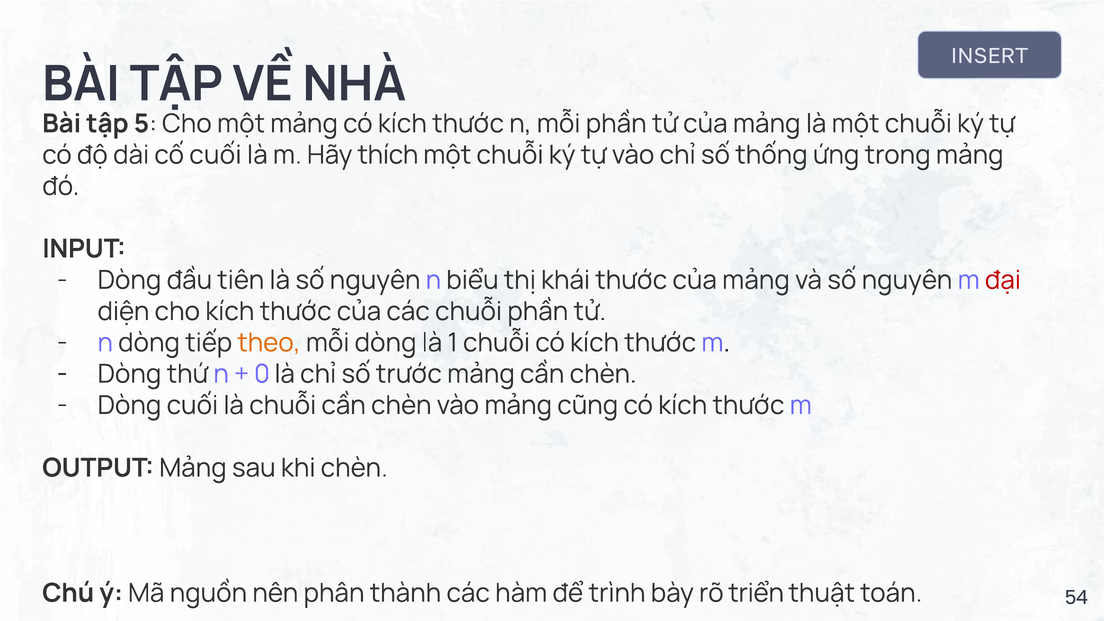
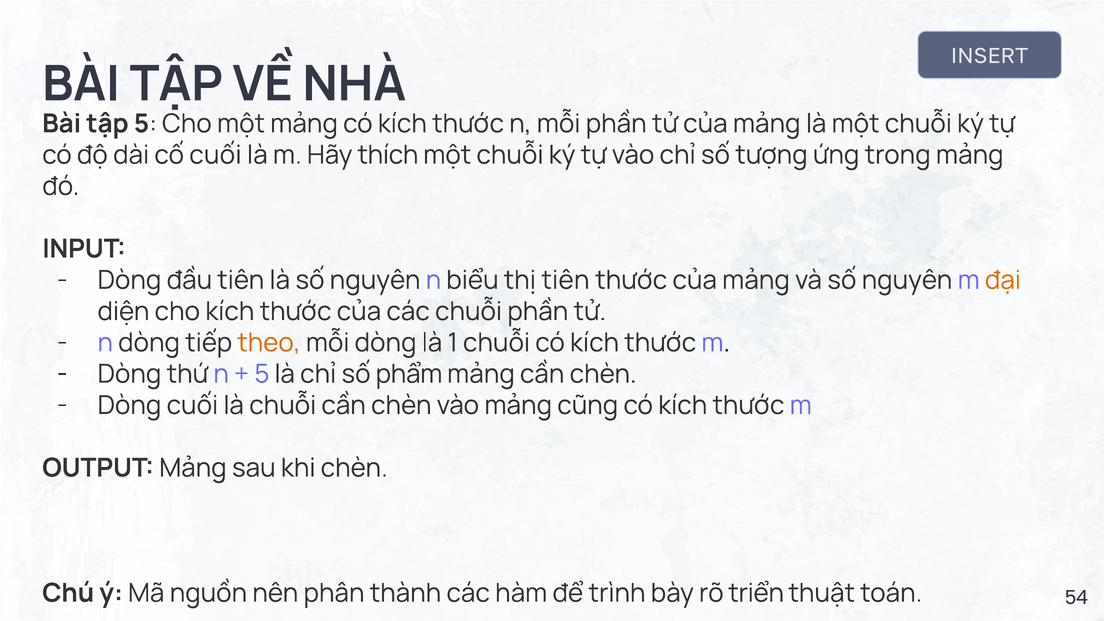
thống: thống -> tượng
thị khái: khái -> tiên
đại colour: red -> orange
0 at (262, 374): 0 -> 5
trước: trước -> phẩm
